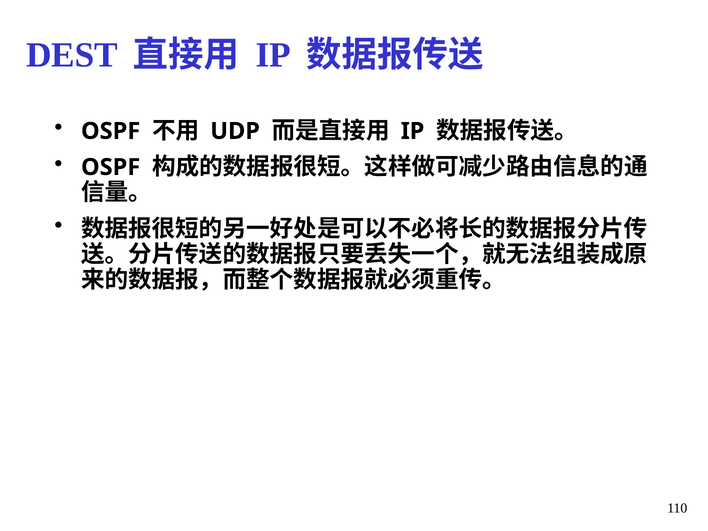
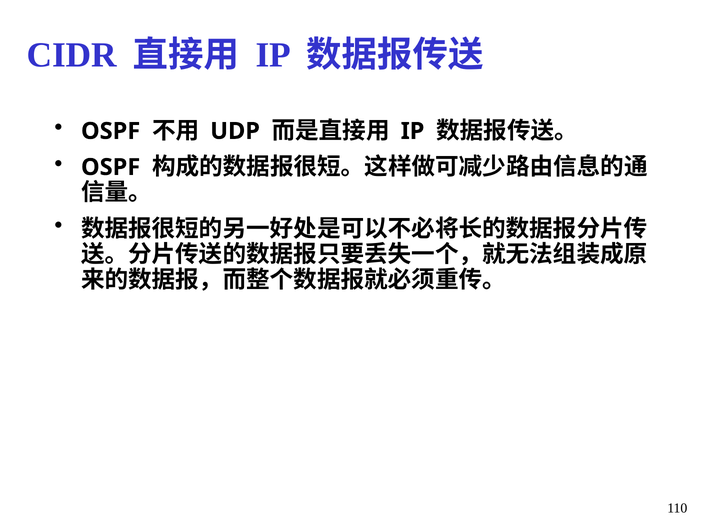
DEST: DEST -> CIDR
